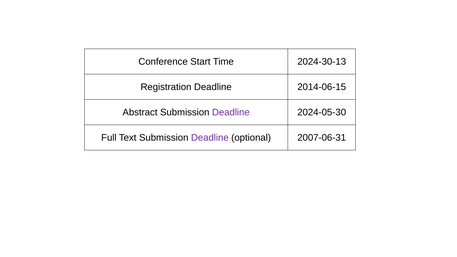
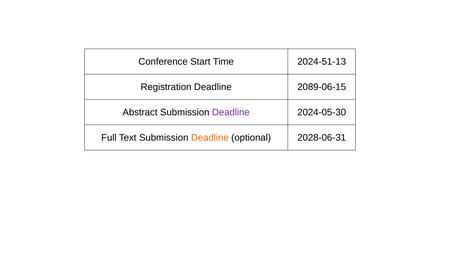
2024-30-13: 2024-30-13 -> 2024-51-13
2014-06-15: 2014-06-15 -> 2089-06-15
Deadline at (210, 138) colour: purple -> orange
2007-06-31: 2007-06-31 -> 2028-06-31
